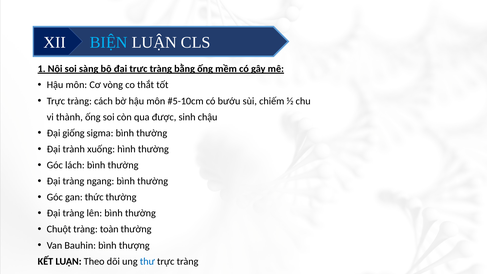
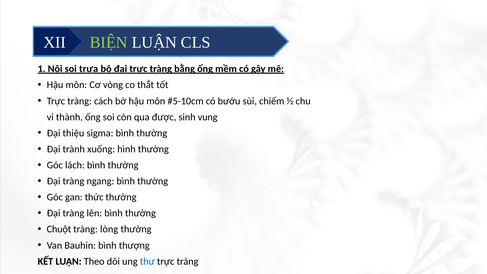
BIỆN colour: light blue -> light green
sàng: sàng -> trưa
chậu: chậu -> vung
giống: giống -> thiệu
toàn: toàn -> lòng
